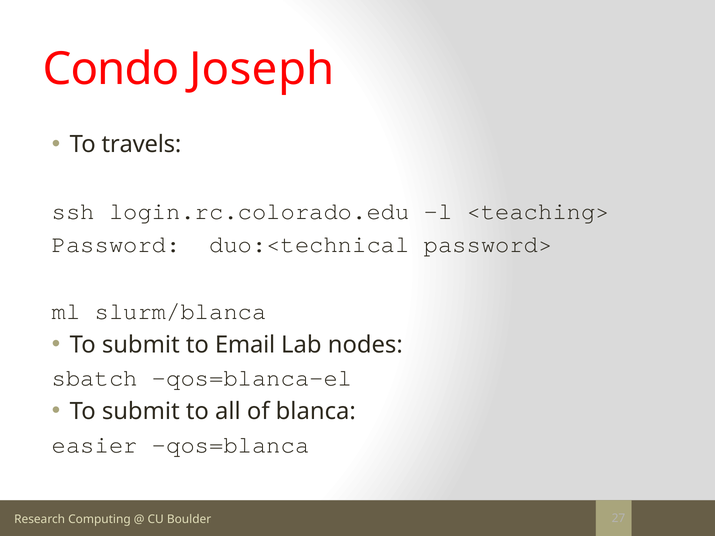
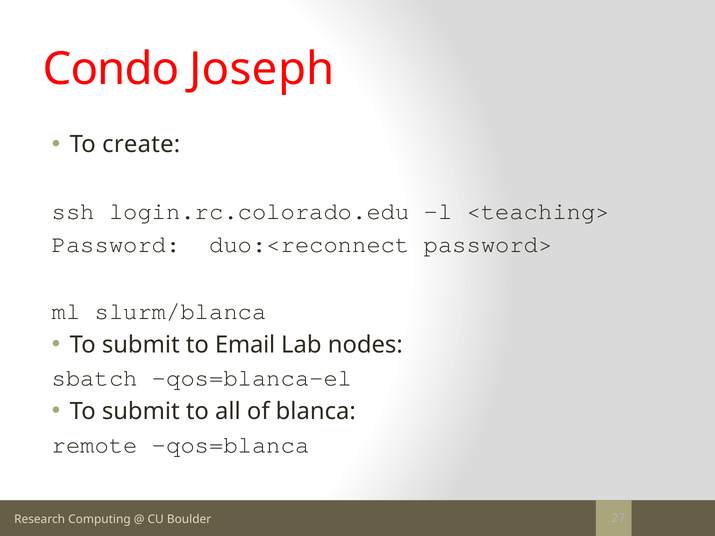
travels: travels -> create
duo:<technical: duo:<technical -> duo:<reconnect
easier: easier -> remote
